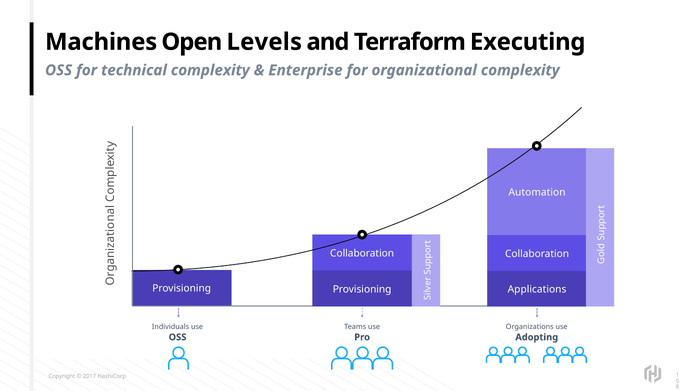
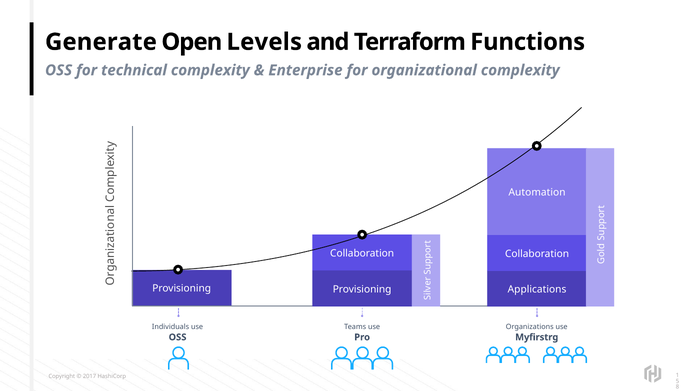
Machines: Machines -> Generate
Executing: Executing -> Functions
Adopting: Adopting -> Myfirstrg
